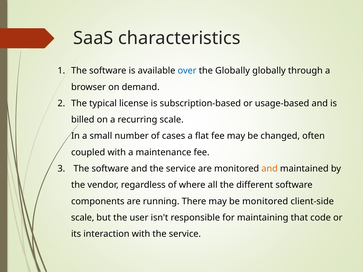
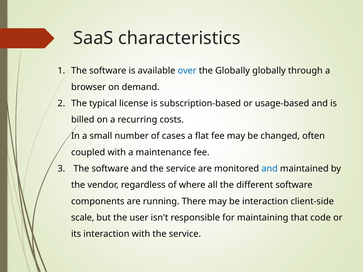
recurring scale: scale -> costs
and at (270, 169) colour: orange -> blue
be monitored: monitored -> interaction
